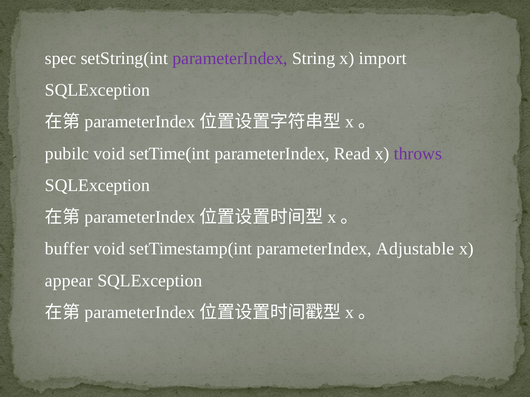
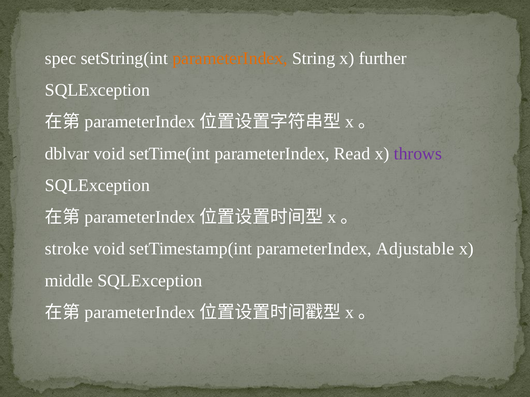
parameterIndex at (230, 58) colour: purple -> orange
import: import -> further
pubilc: pubilc -> dblvar
buffer: buffer -> stroke
appear: appear -> middle
